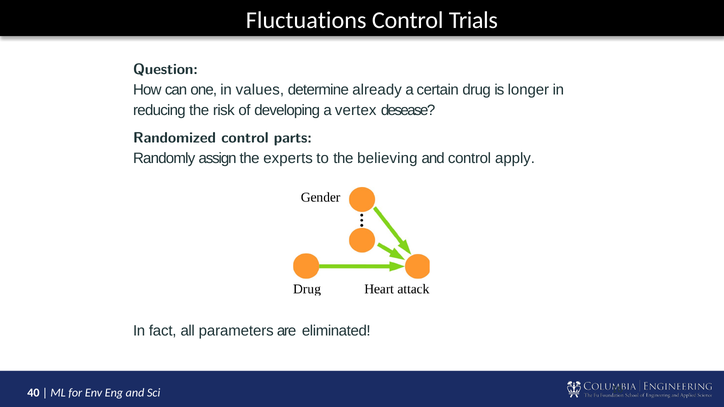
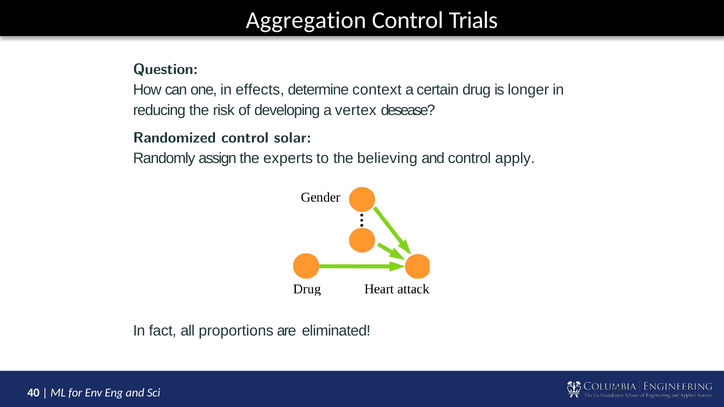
Fluctuations: Fluctuations -> Aggregation
values: values -> effects
already: already -> context
parts: parts -> solar
parameters: parameters -> proportions
